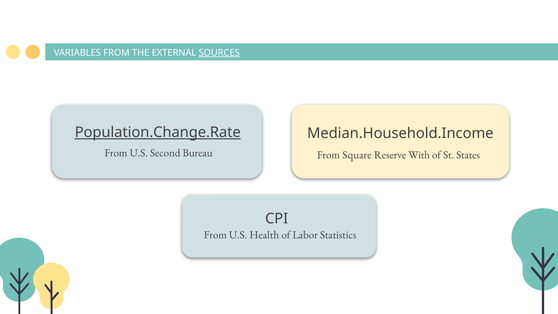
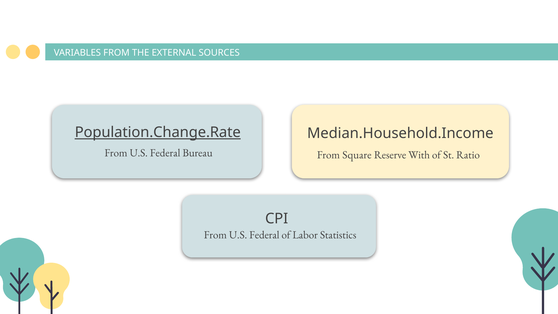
SOURCES underline: present -> none
Second at (165, 153): Second -> Federal
States: States -> Ratio
Health at (264, 235): Health -> Federal
